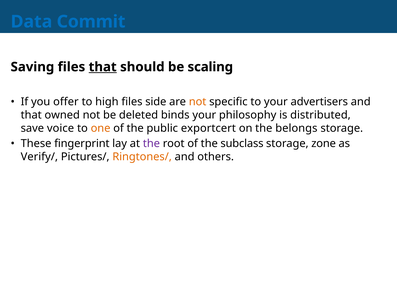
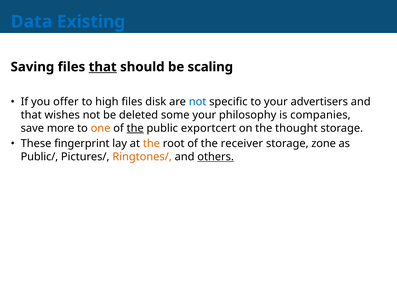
Commit: Commit -> Existing
side: side -> disk
not at (198, 102) colour: orange -> blue
owned: owned -> wishes
binds: binds -> some
distributed: distributed -> companies
voice: voice -> more
the at (135, 128) underline: none -> present
belongs: belongs -> thought
the at (151, 144) colour: purple -> orange
subclass: subclass -> receiver
Verify/: Verify/ -> Public/
others underline: none -> present
